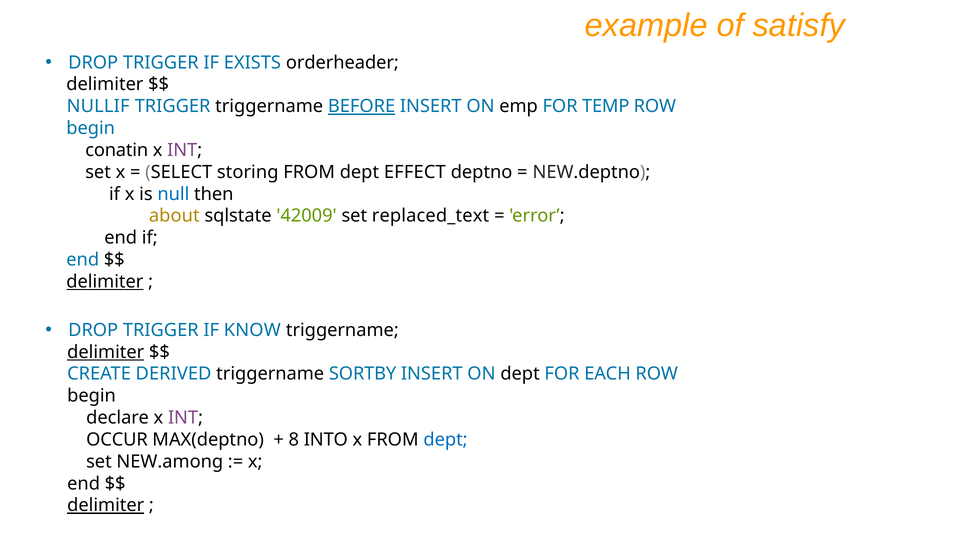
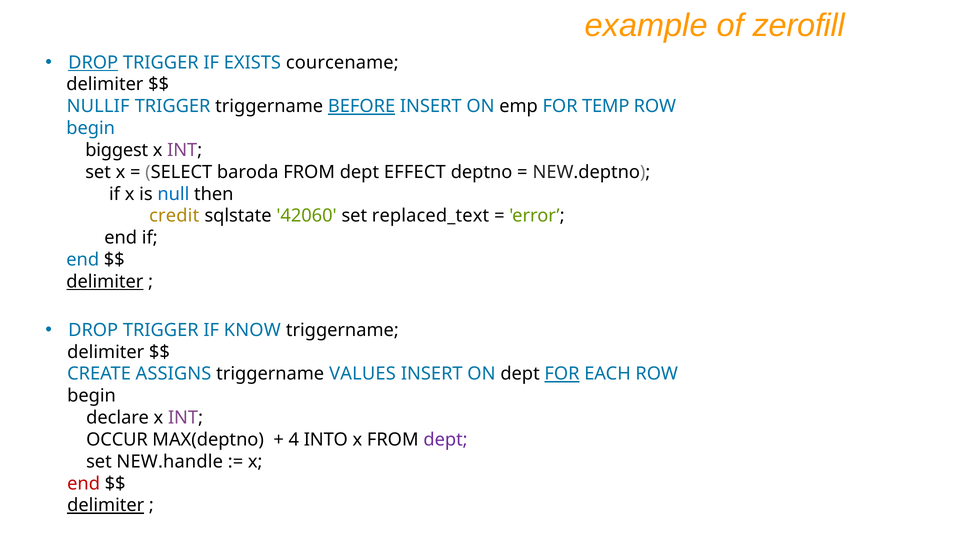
satisfy: satisfy -> zerofill
DROP at (93, 63) underline: none -> present
orderheader: orderheader -> courcename
conatin: conatin -> biggest
storing: storing -> baroda
about: about -> credit
42009: 42009 -> 42060
delimiter at (106, 352) underline: present -> none
DERIVED: DERIVED -> ASSIGNS
SORTBY: SORTBY -> VALUES
FOR at (562, 374) underline: none -> present
8: 8 -> 4
dept at (446, 440) colour: blue -> purple
NEW.among: NEW.among -> NEW.handle
end at (84, 483) colour: black -> red
